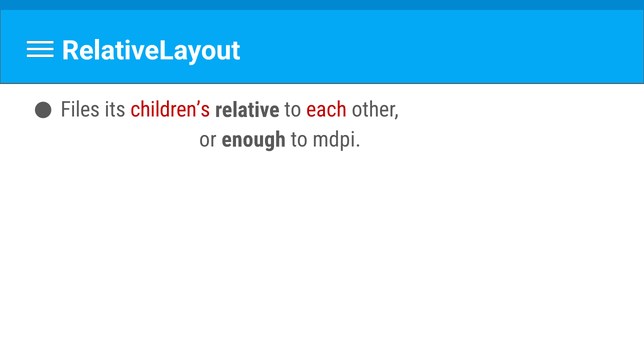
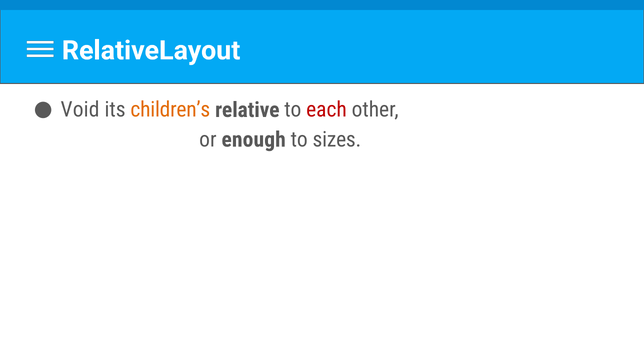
Files: Files -> Void
children’s colour: red -> orange
mdpi: mdpi -> sizes
